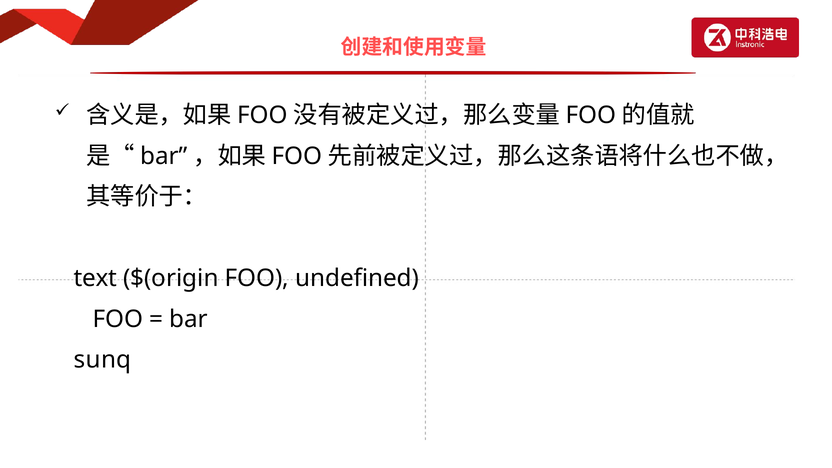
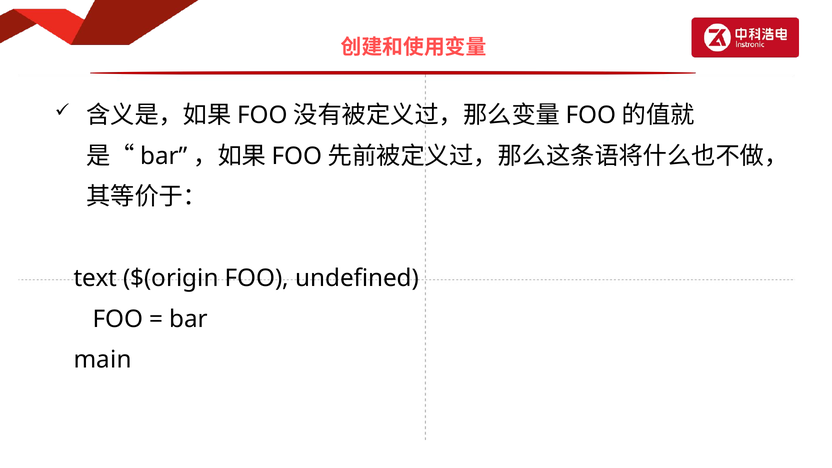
sunq: sunq -> main
